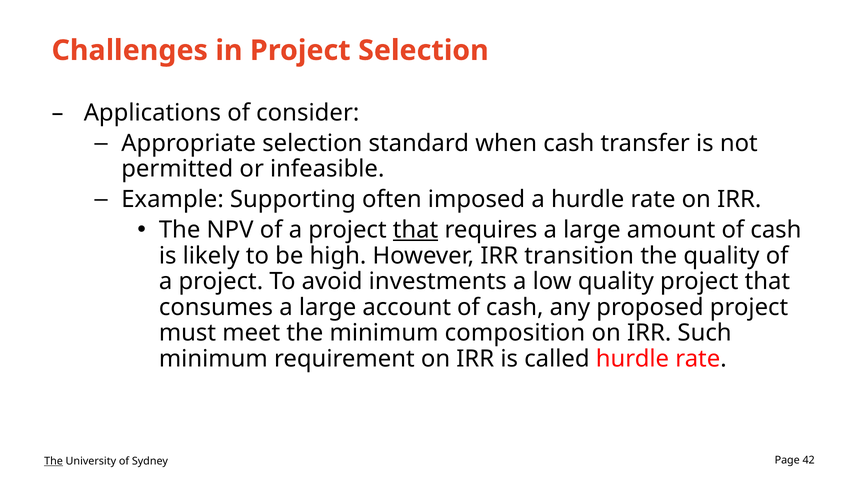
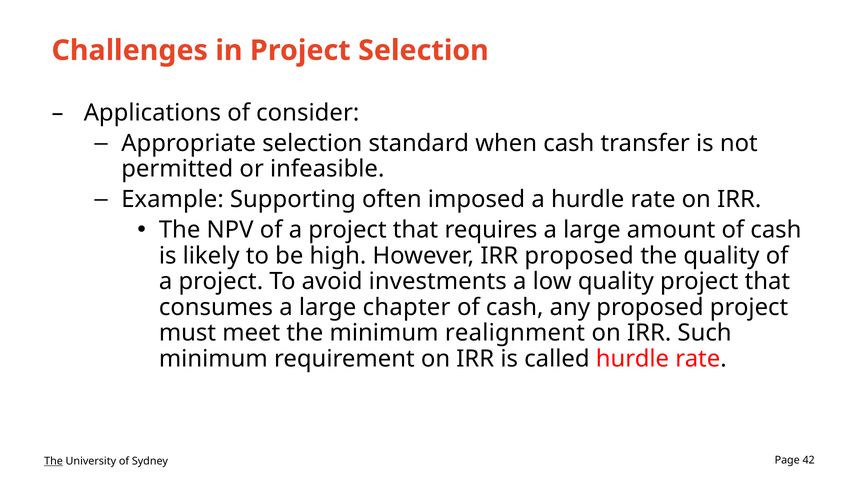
that at (416, 230) underline: present -> none
IRR transition: transition -> proposed
account: account -> chapter
composition: composition -> realignment
